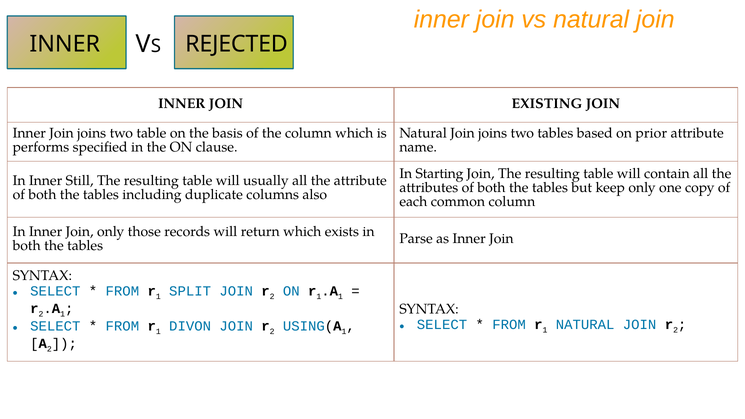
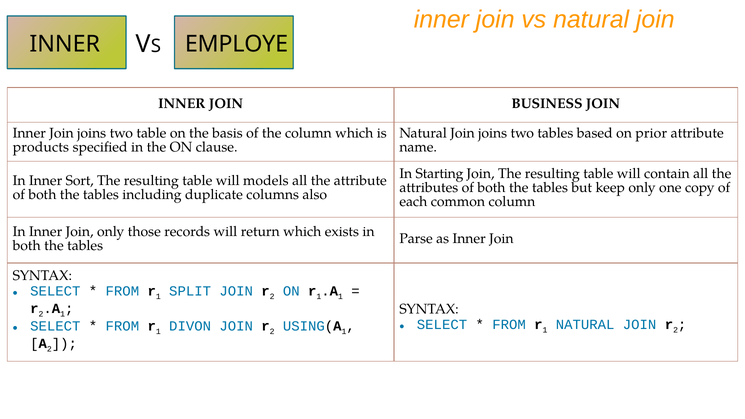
REJECTED: REJECTED -> EMPLOYE
EXISTING: EXISTING -> BUSINESS
performs: performs -> products
Still: Still -> Sort
usually: usually -> models
